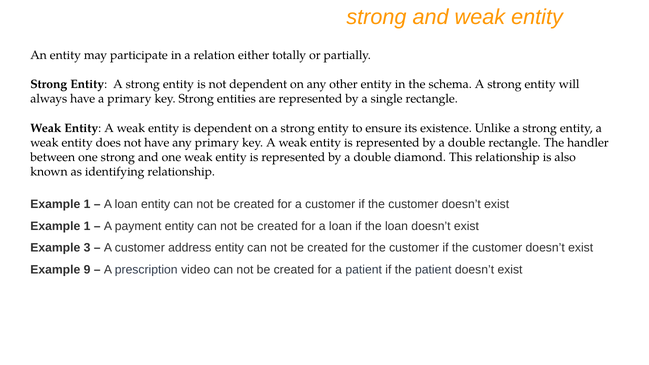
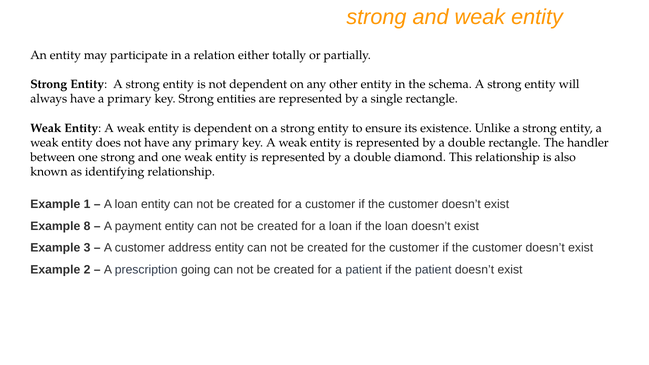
1 at (87, 226): 1 -> 8
9: 9 -> 2
video: video -> going
